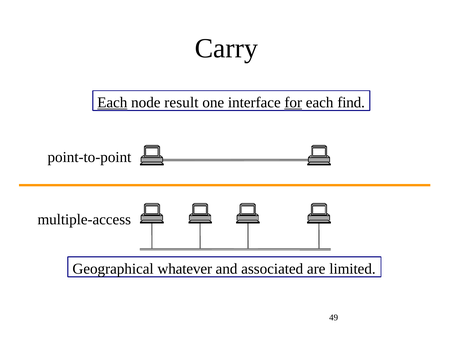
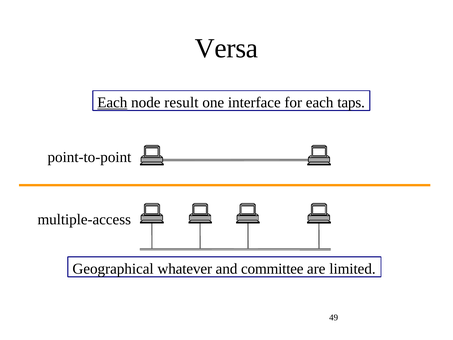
Carry: Carry -> Versa
for underline: present -> none
find: find -> taps
associated: associated -> committee
